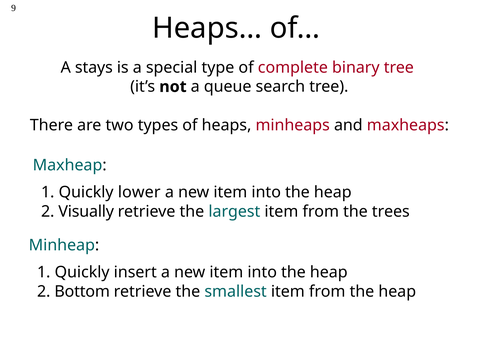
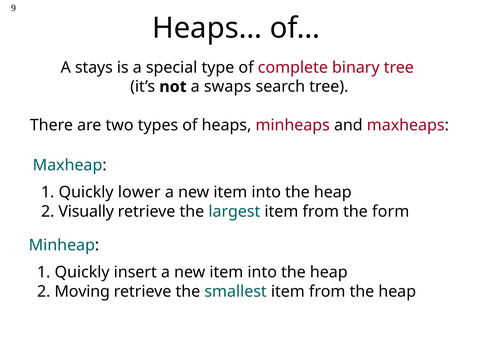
queue: queue -> swaps
trees: trees -> form
Bottom: Bottom -> Moving
